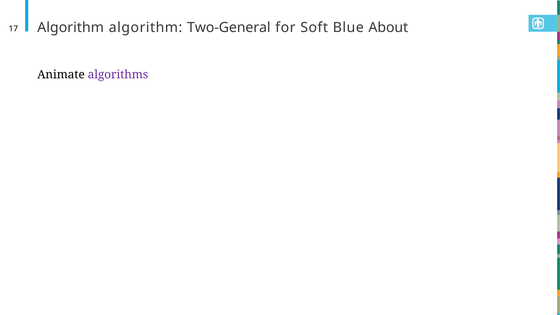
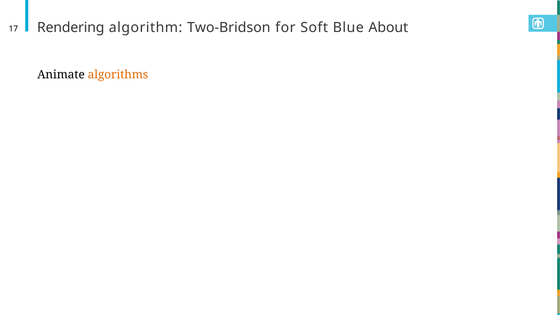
17 Algorithm: Algorithm -> Rendering
Two-General: Two-General -> Two-Bridson
algorithms colour: purple -> orange
